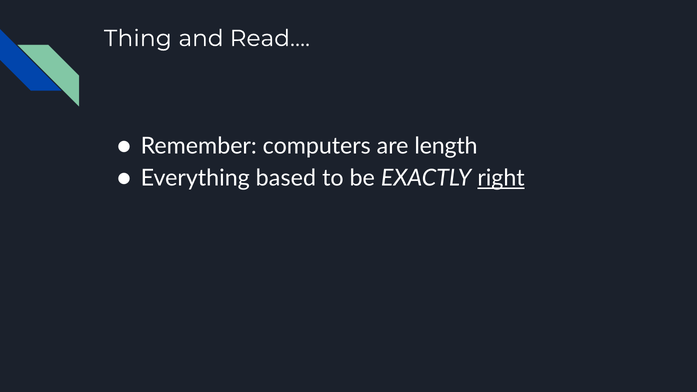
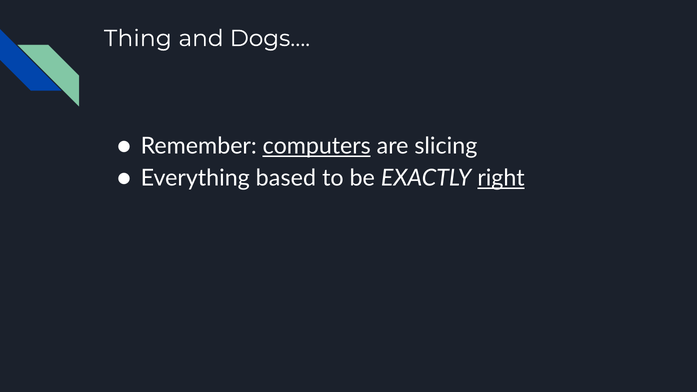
Read…: Read… -> Dogs…
computers underline: none -> present
length: length -> slicing
